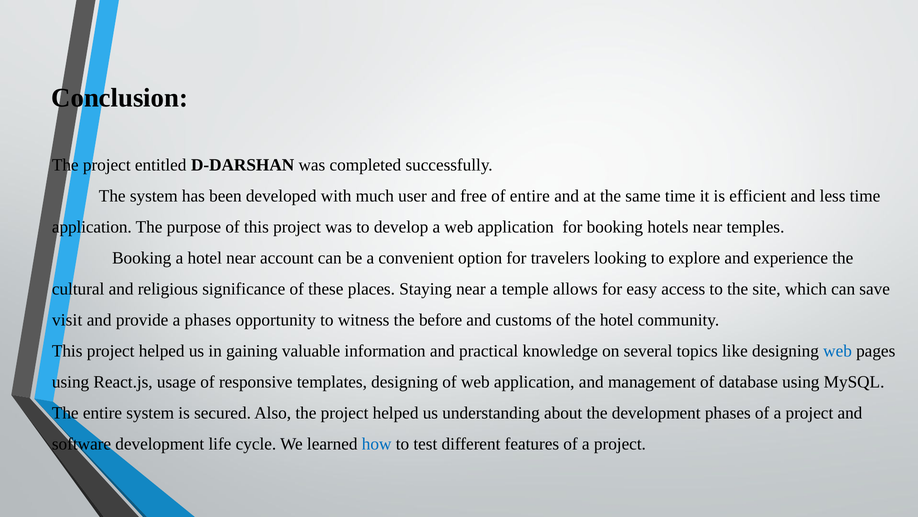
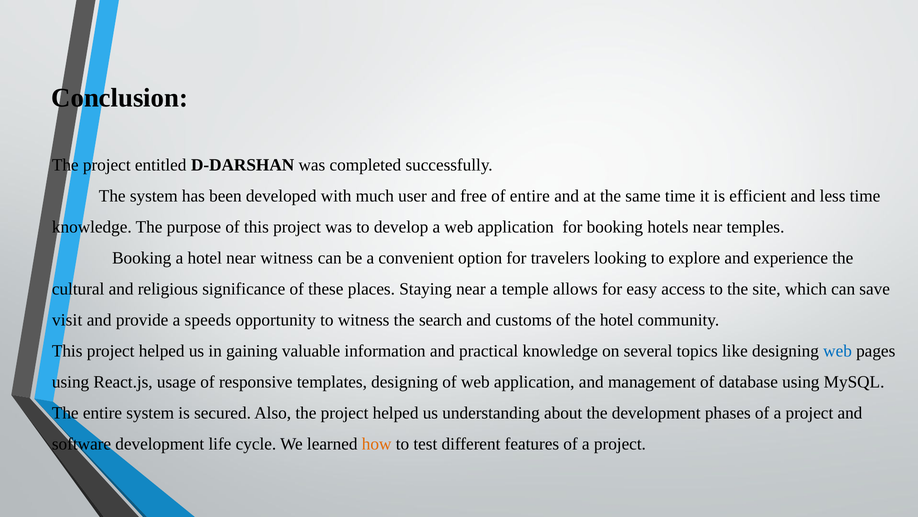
application at (92, 227): application -> knowledge
near account: account -> witness
a phases: phases -> speeds
before: before -> search
how colour: blue -> orange
